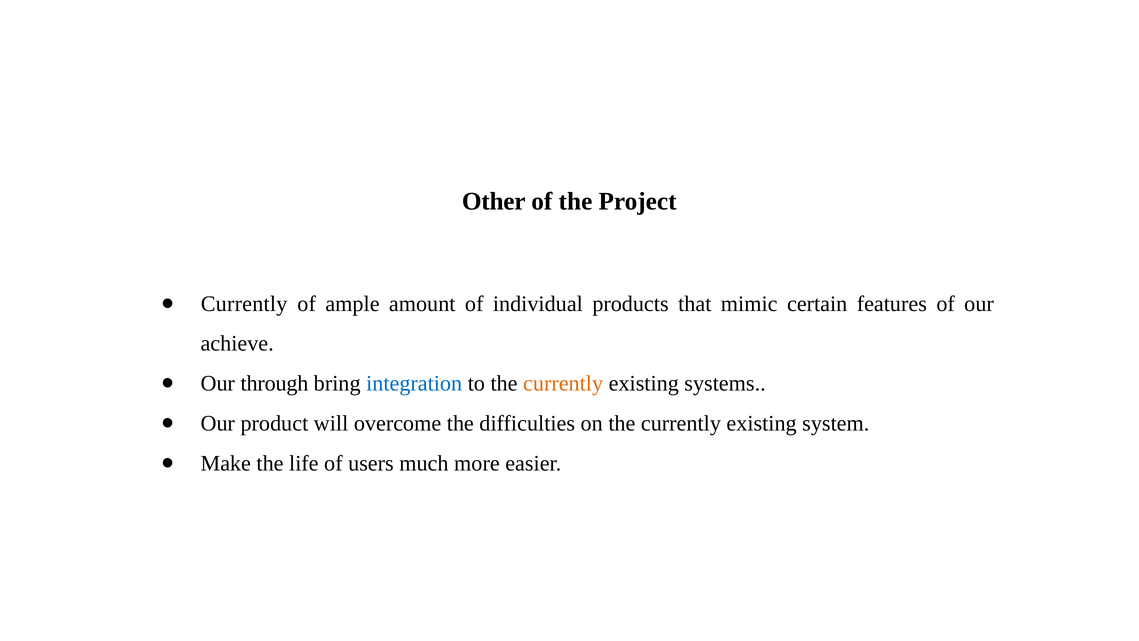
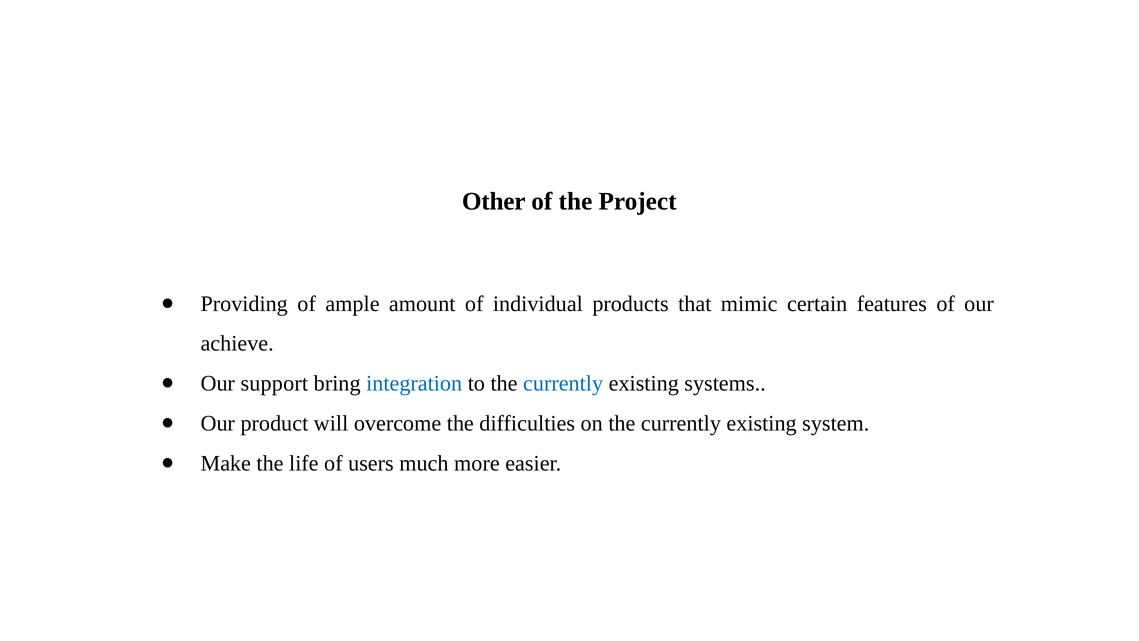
Currently at (244, 304): Currently -> Providing
through: through -> support
currently at (563, 383) colour: orange -> blue
